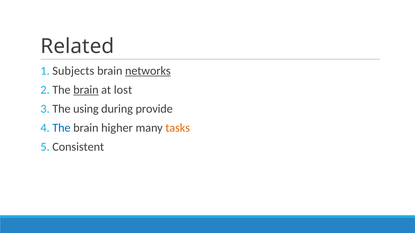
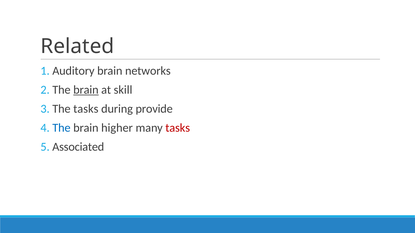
Subjects: Subjects -> Auditory
networks underline: present -> none
lost: lost -> skill
The using: using -> tasks
tasks at (178, 128) colour: orange -> red
Consistent: Consistent -> Associated
